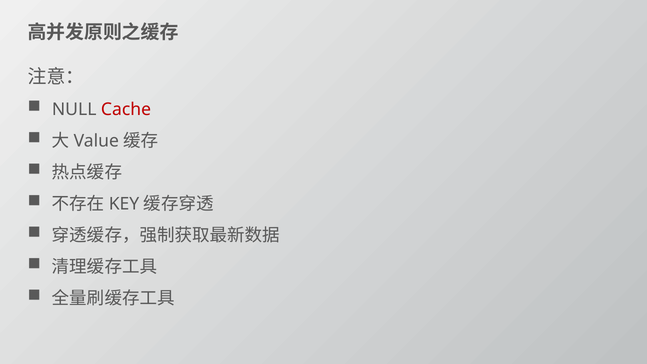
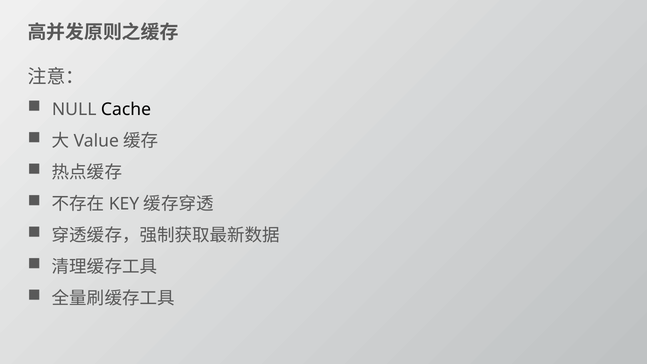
Cache colour: red -> black
